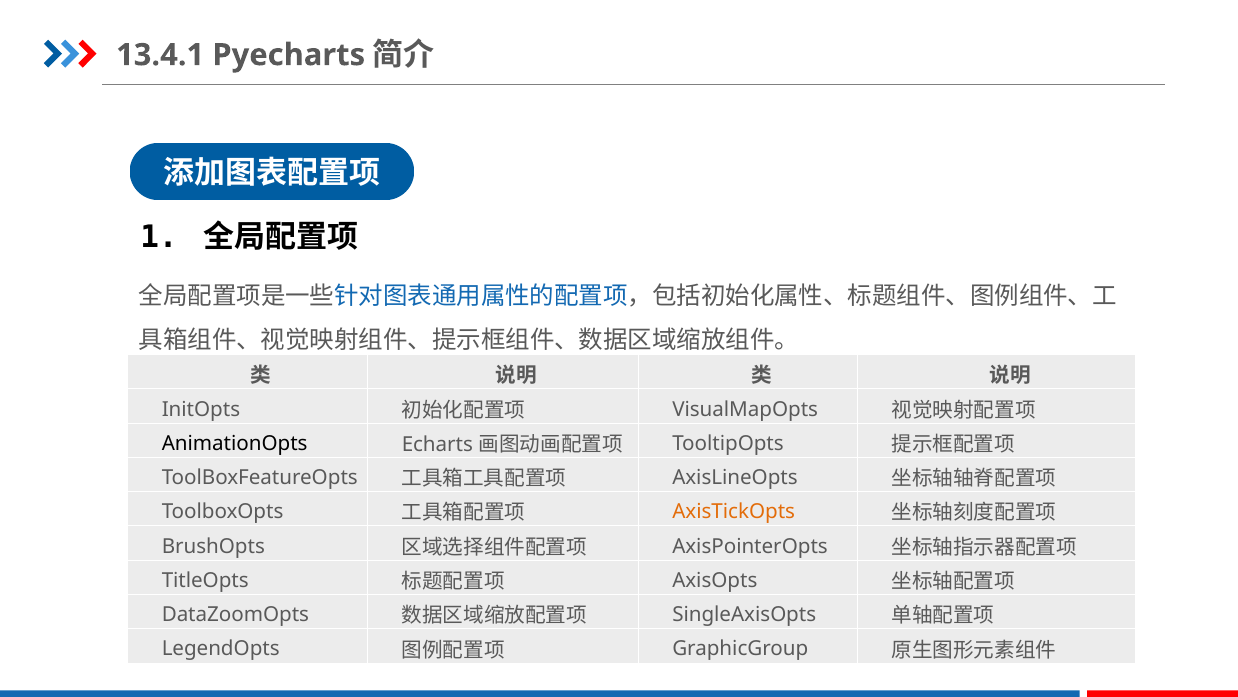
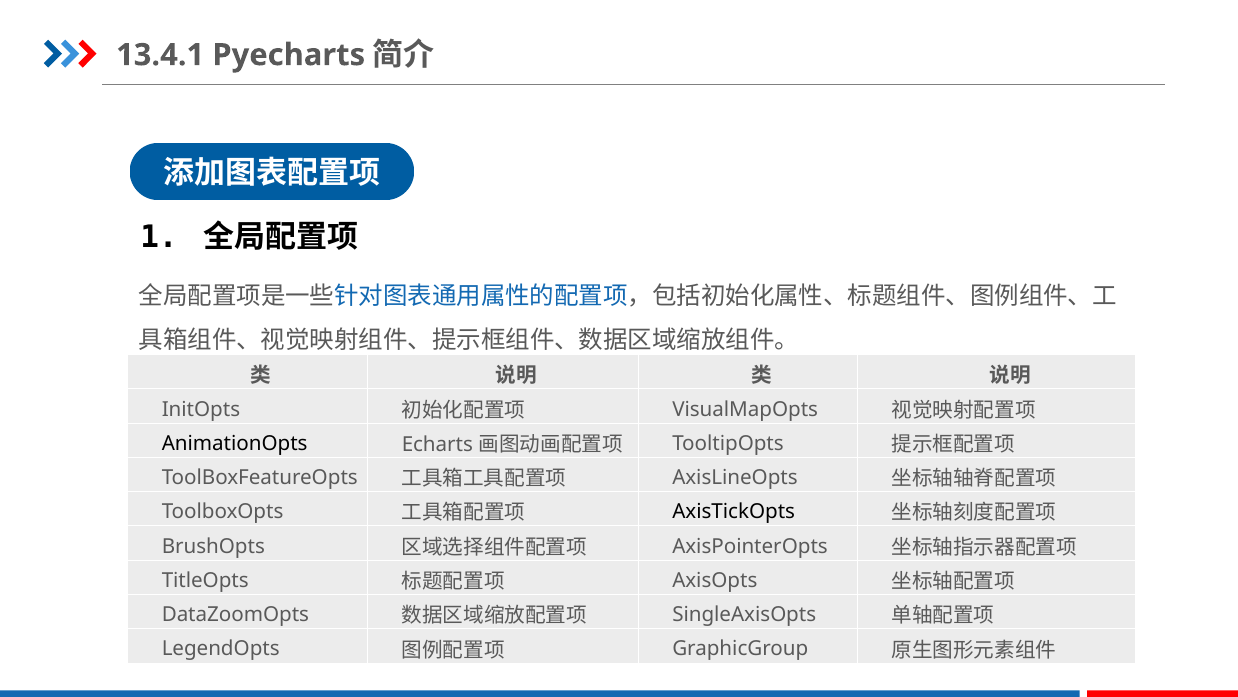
AxisTickOpts colour: orange -> black
